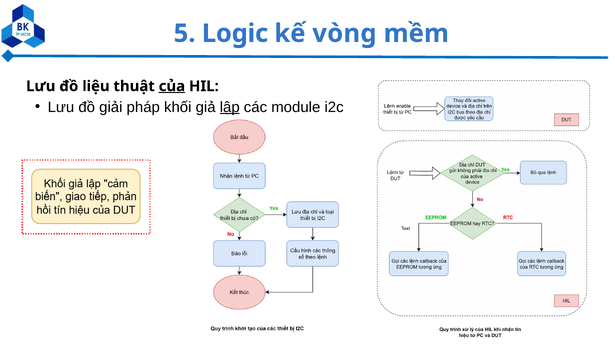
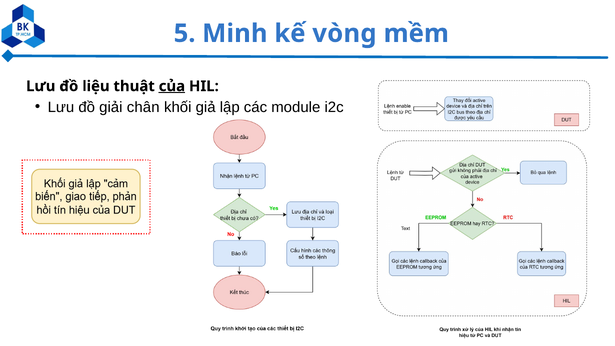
Logic: Logic -> Minh
pháp: pháp -> chân
lập underline: present -> none
